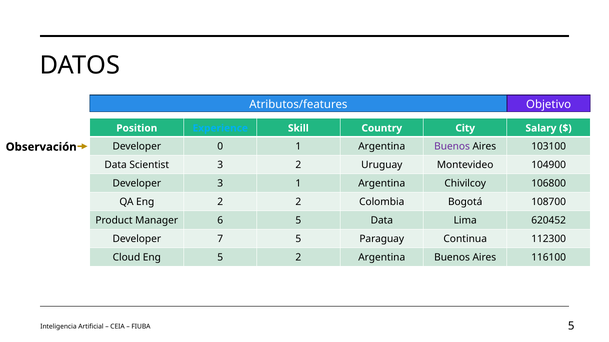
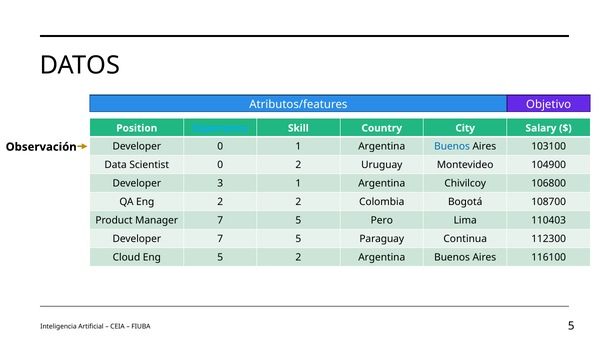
Buenos at (452, 147) colour: purple -> blue
Scientist 3: 3 -> 0
Manager 6: 6 -> 7
5 Data: Data -> Pero
620452: 620452 -> 110403
